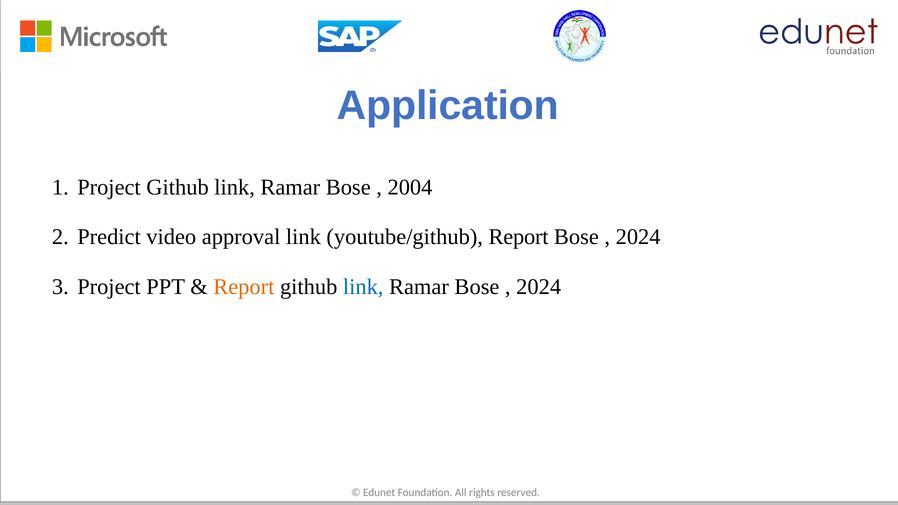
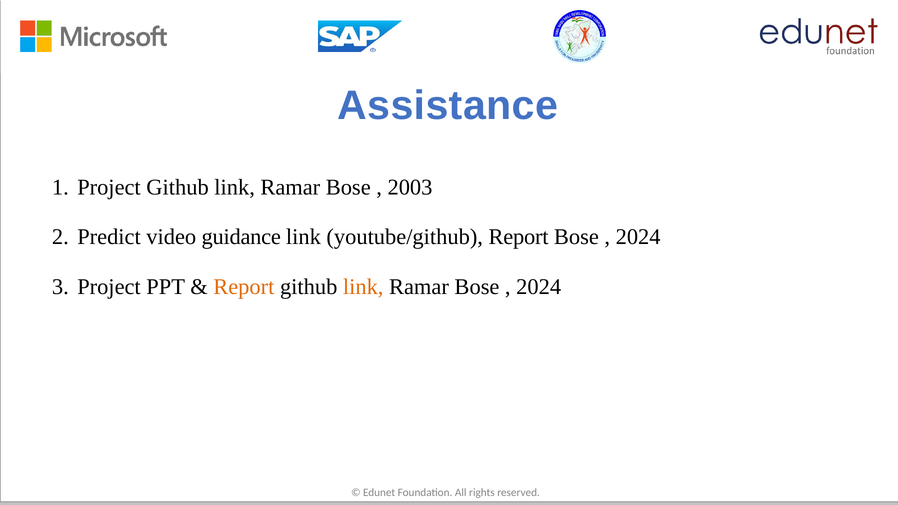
Application: Application -> Assistance
2004: 2004 -> 2003
approval: approval -> guidance
link at (363, 287) colour: blue -> orange
